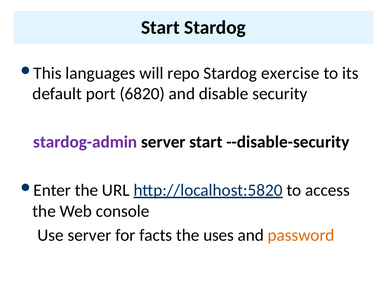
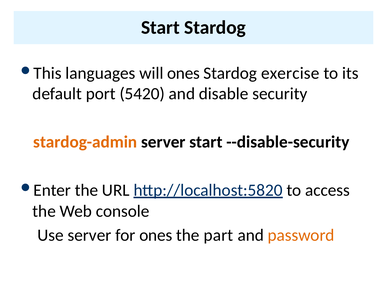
will repo: repo -> ones
6820: 6820 -> 5420
stardog-admin colour: purple -> orange
for facts: facts -> ones
uses: uses -> part
